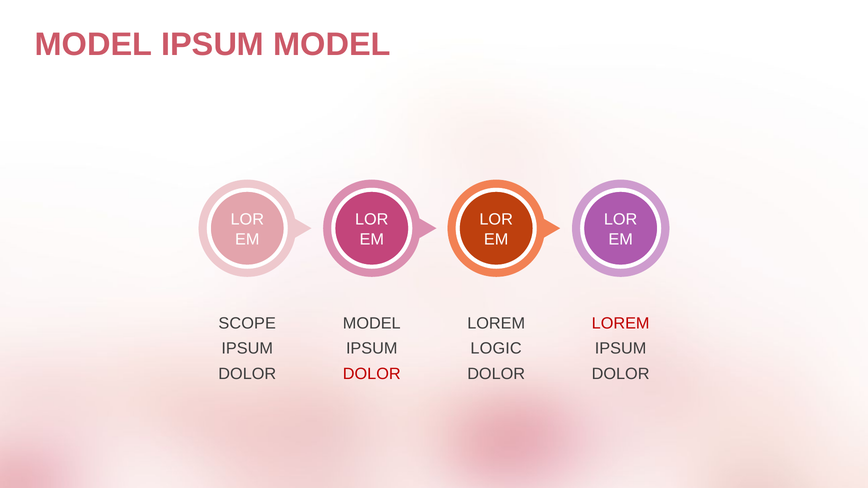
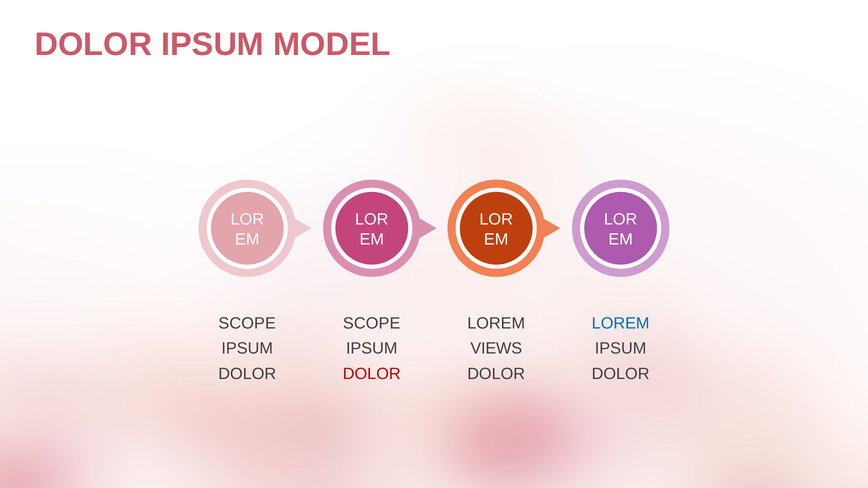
MODEL at (93, 44): MODEL -> DOLOR
MODEL at (372, 323): MODEL -> SCOPE
LOREM at (621, 323) colour: red -> blue
LOGIC: LOGIC -> VIEWS
